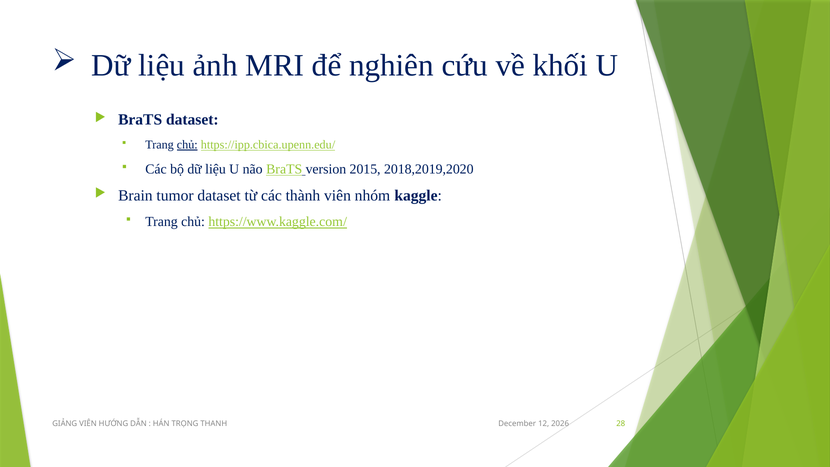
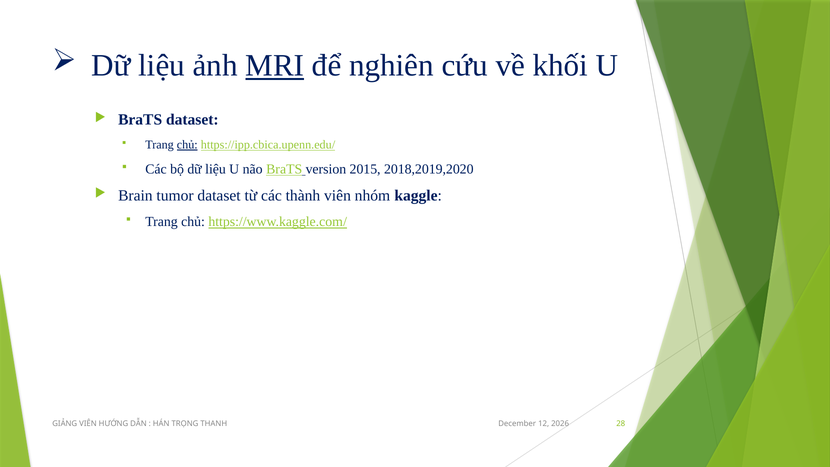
MRI underline: none -> present
